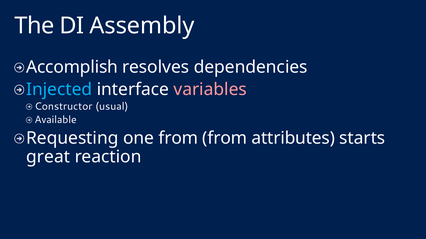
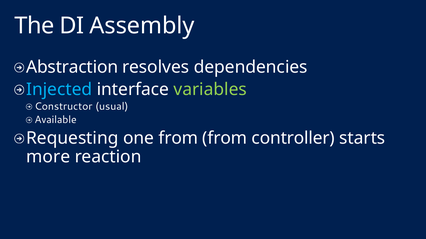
Accomplish: Accomplish -> Abstraction
variables colour: pink -> light green
attributes: attributes -> controller
great: great -> more
